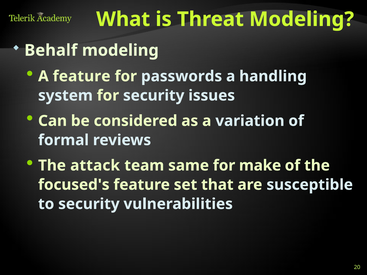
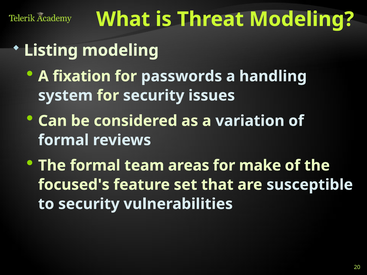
Behalf: Behalf -> Listing
A feature: feature -> fixation
The attack: attack -> formal
same: same -> areas
